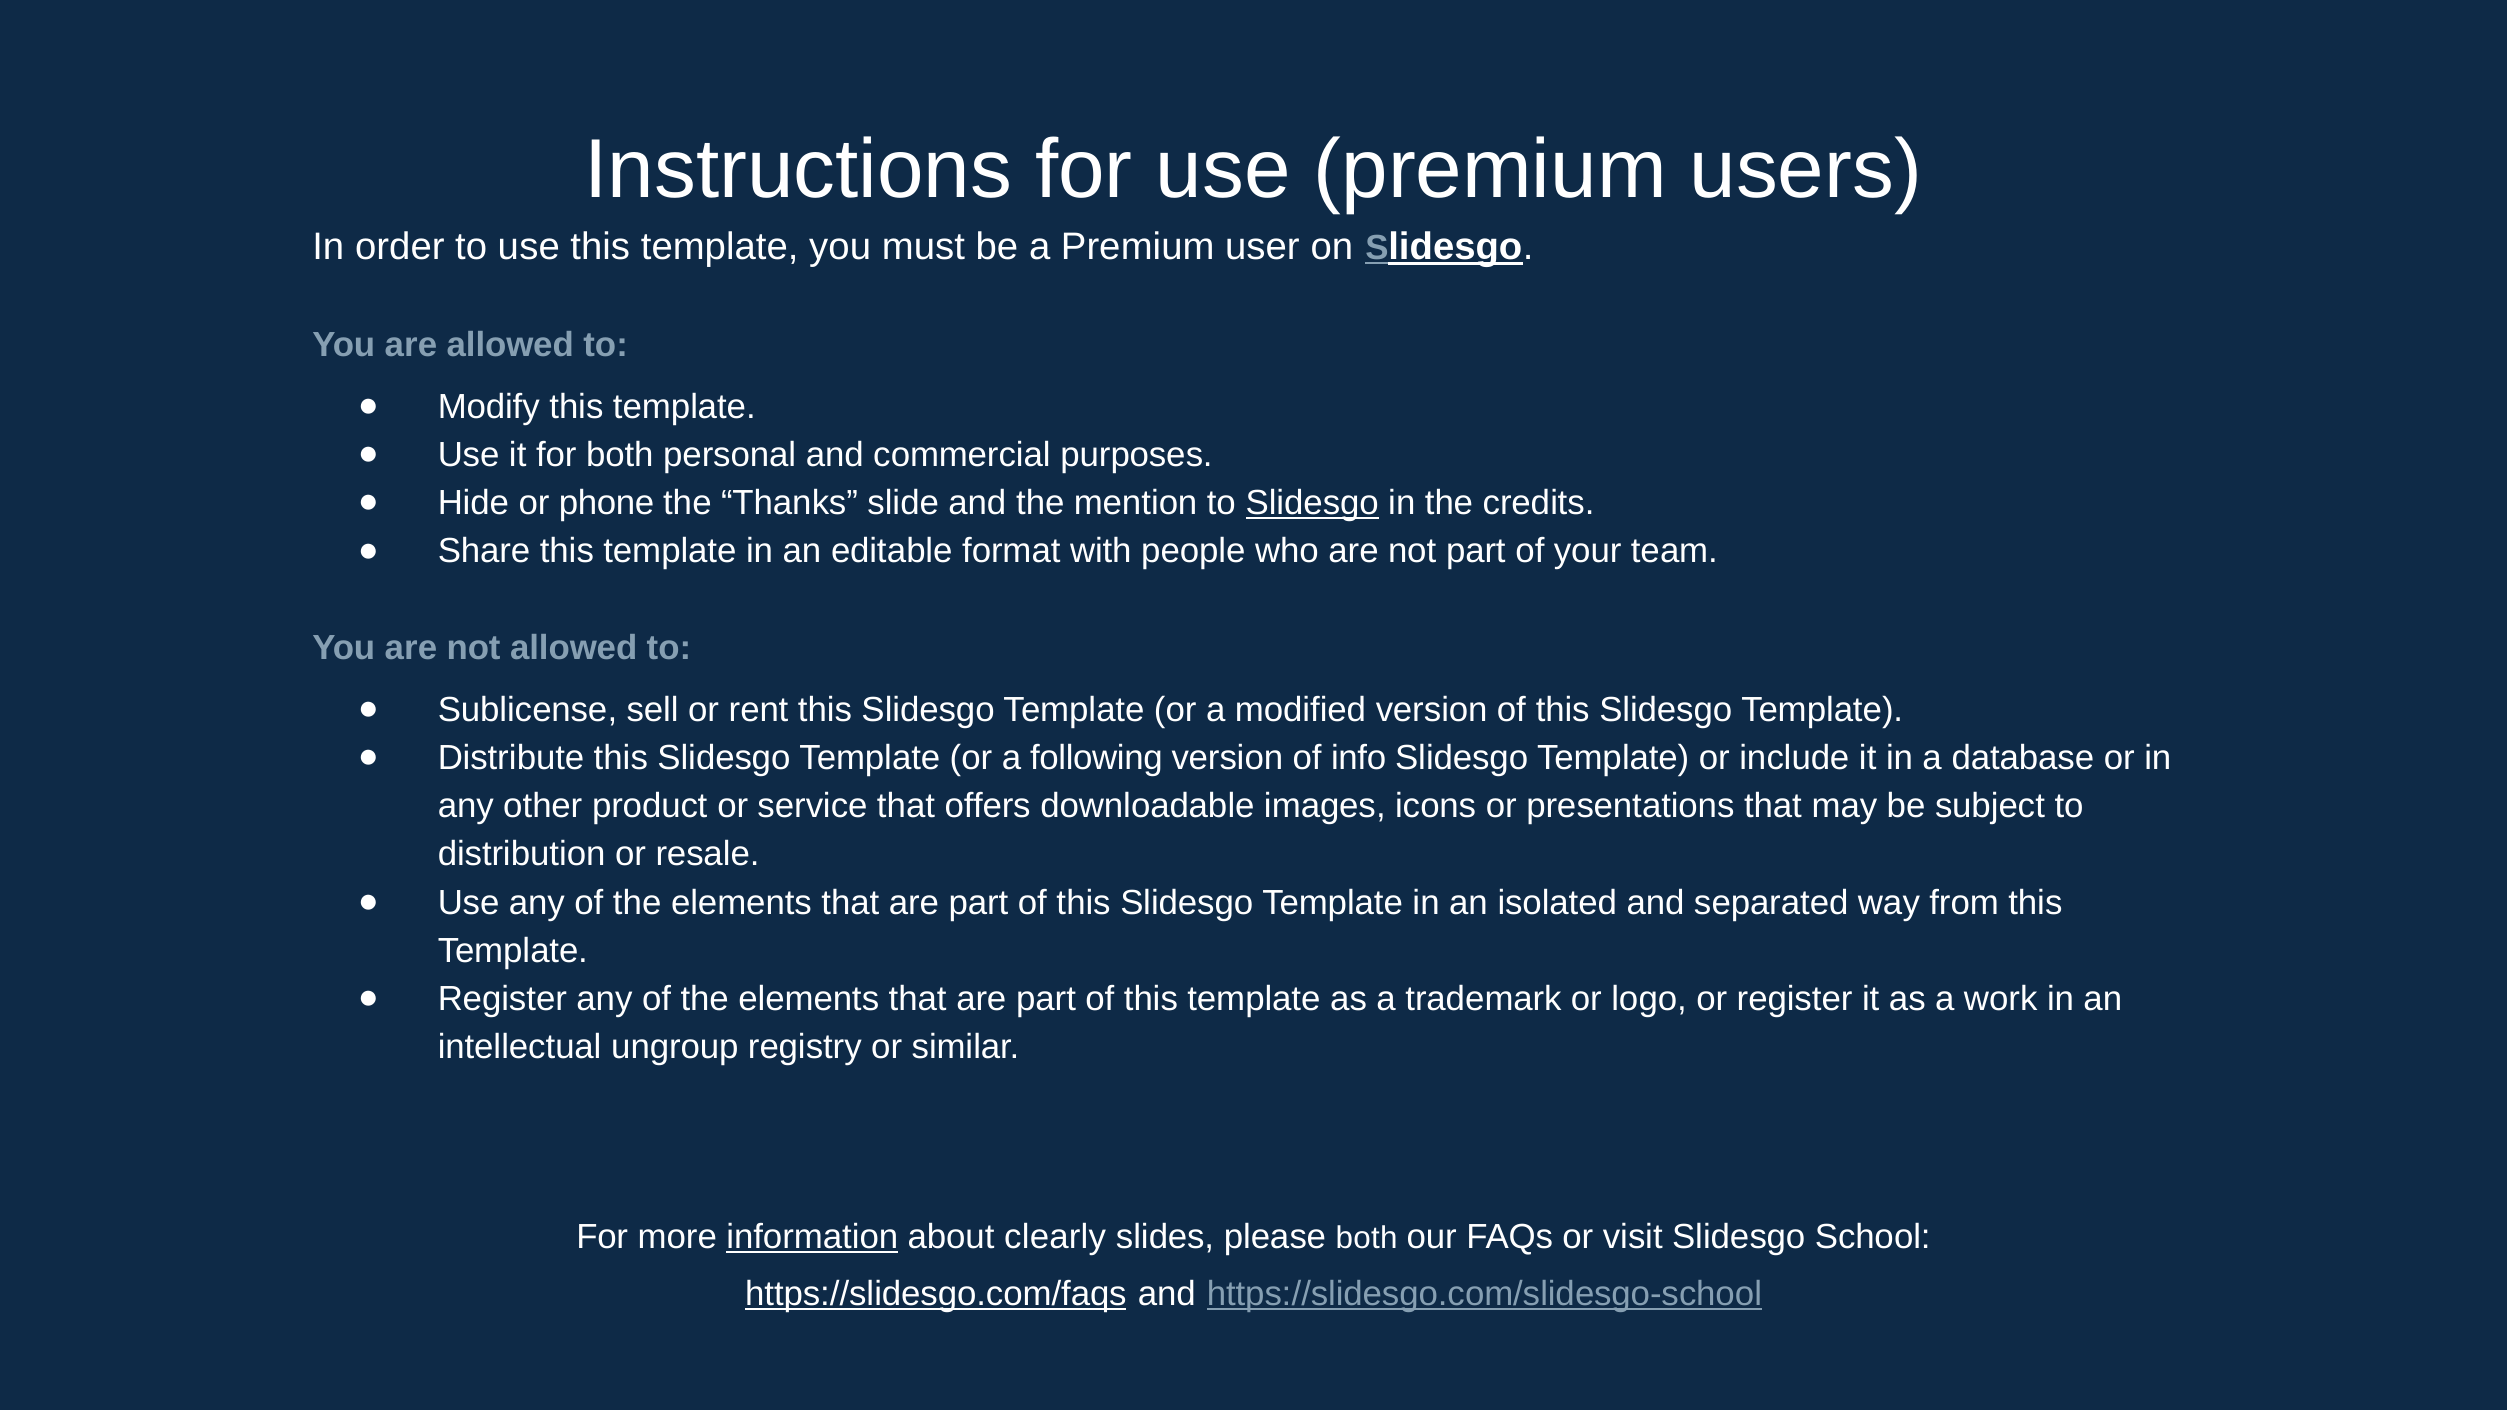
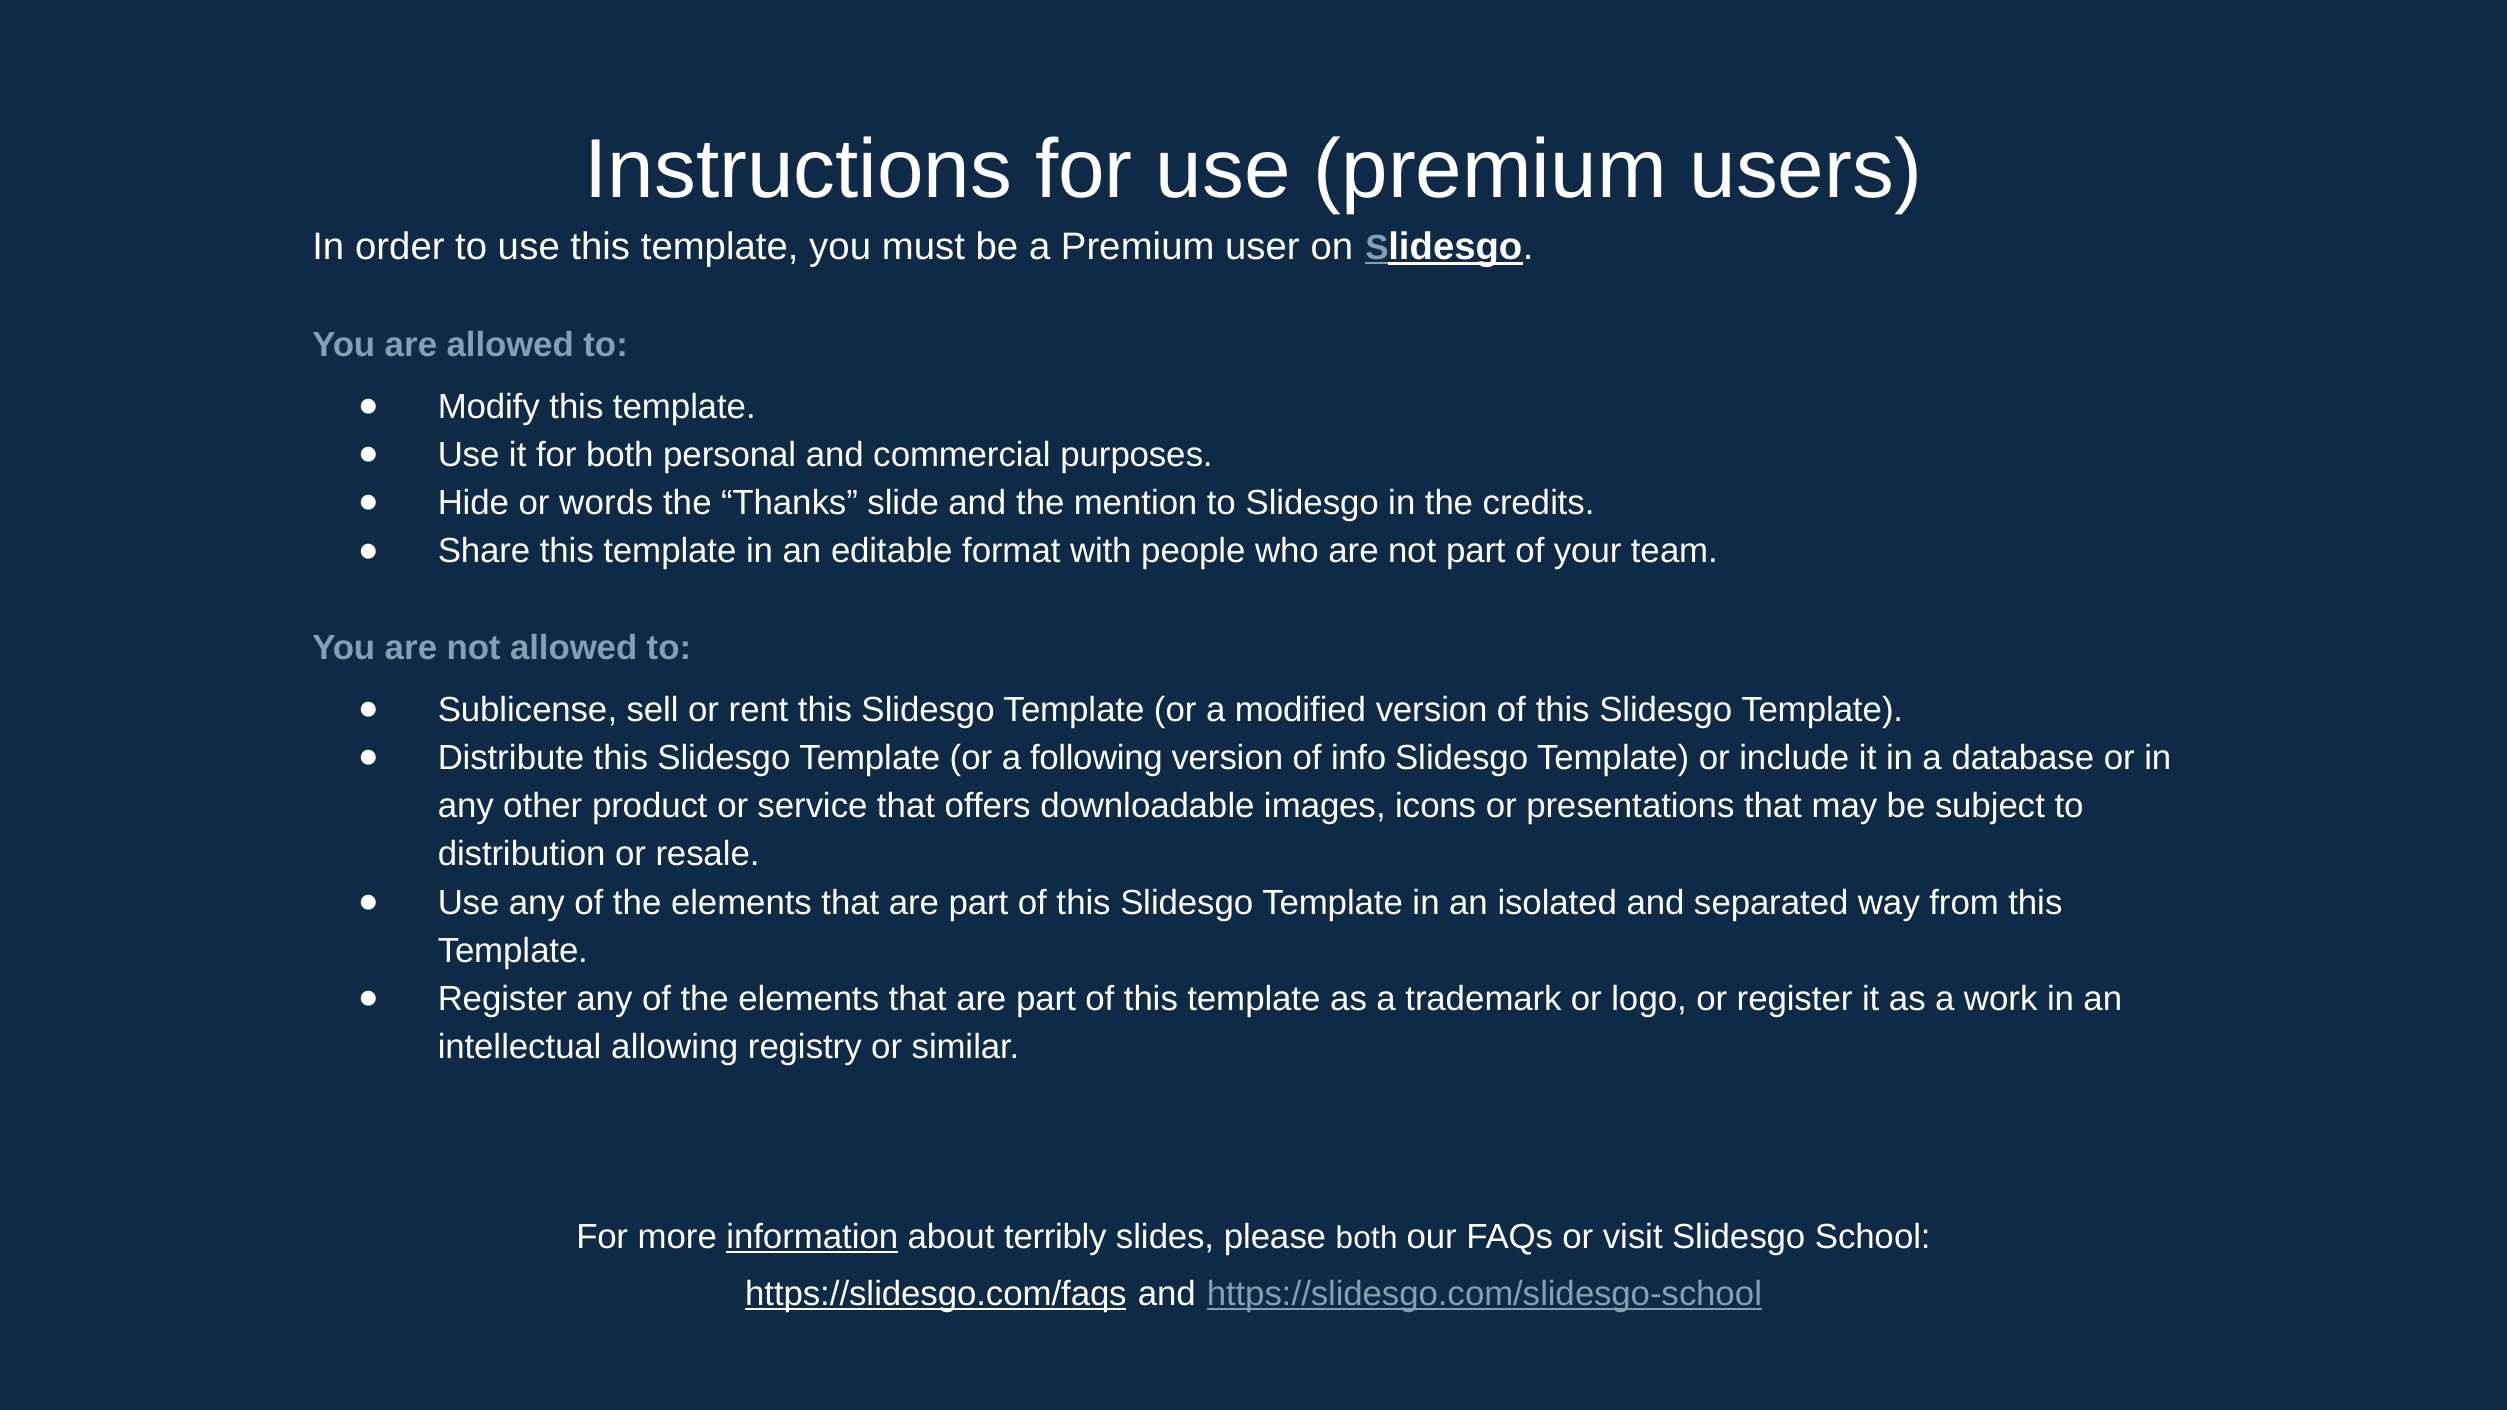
phone: phone -> words
Slidesgo at (1312, 504) underline: present -> none
ungroup: ungroup -> allowing
clearly: clearly -> terribly
